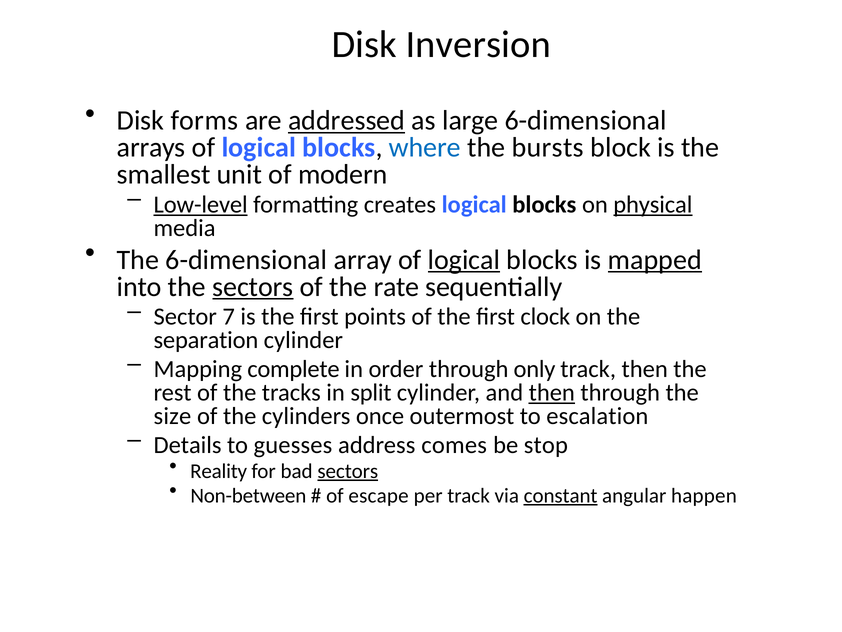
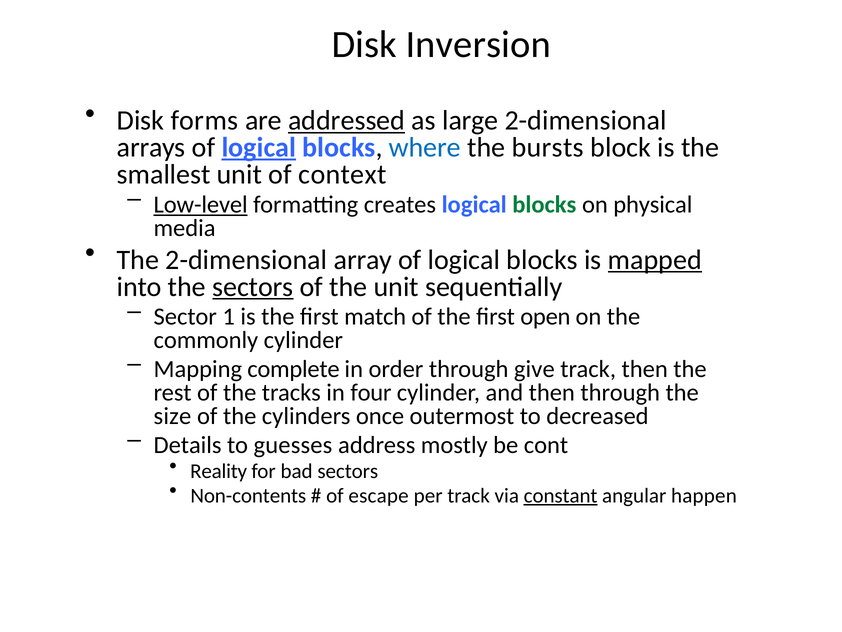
large 6-dimensional: 6-dimensional -> 2-dimensional
logical at (259, 147) underline: none -> present
modern: modern -> context
blocks at (544, 204) colour: black -> green
physical underline: present -> none
The 6-dimensional: 6-dimensional -> 2-dimensional
logical at (464, 260) underline: present -> none
the rate: rate -> unit
7: 7 -> 1
points: points -> match
clock: clock -> open
separation: separation -> commonly
only: only -> give
split: split -> four
then at (552, 392) underline: present -> none
escalation: escalation -> decreased
comes: comes -> mostly
stop: stop -> cont
sectors at (348, 471) underline: present -> none
Non-between: Non-between -> Non-contents
